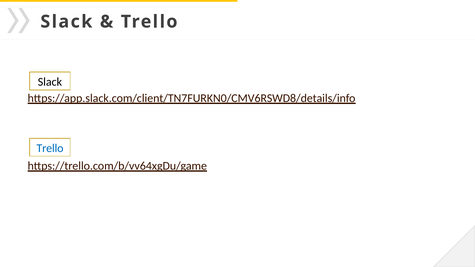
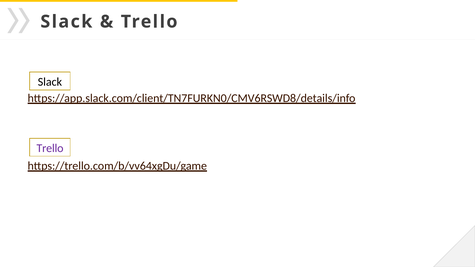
Trello at (50, 148) colour: blue -> purple
